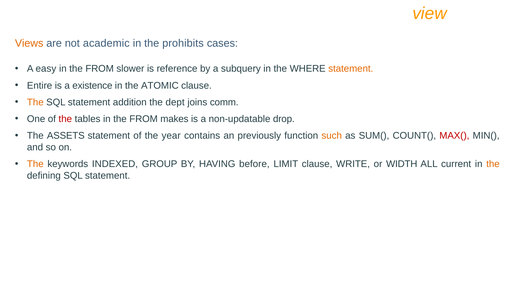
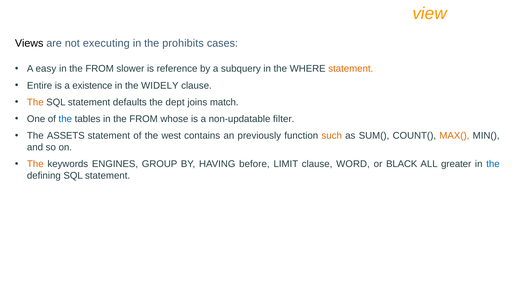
Views colour: orange -> black
academic: academic -> executing
ATOMIC: ATOMIC -> WIDELY
addition: addition -> defaults
comm: comm -> match
the at (65, 119) colour: red -> blue
makes: makes -> whose
drop: drop -> filter
year: year -> west
MAX( colour: red -> orange
INDEXED: INDEXED -> ENGINES
WRITE: WRITE -> WORD
WIDTH: WIDTH -> BLACK
current: current -> greater
the at (493, 164) colour: orange -> blue
